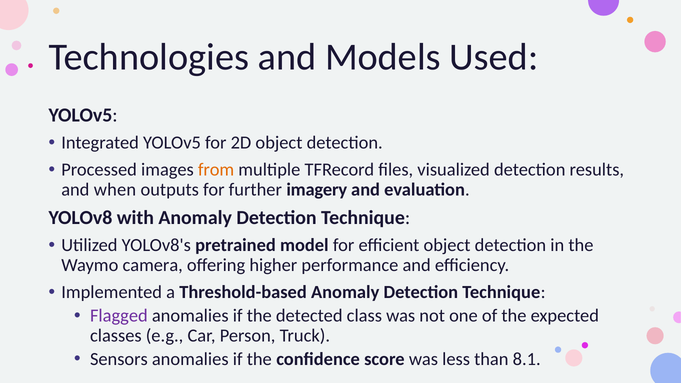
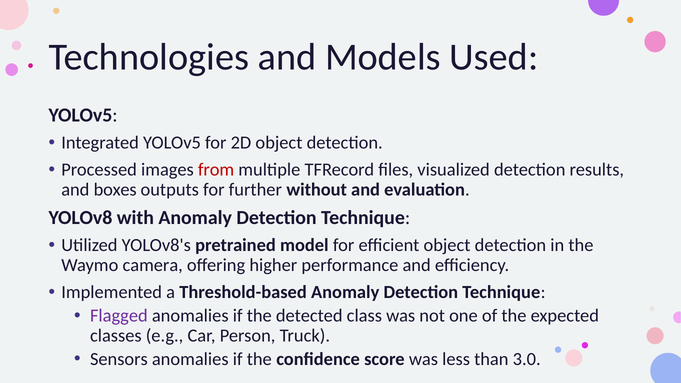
from colour: orange -> red
when: when -> boxes
imagery: imagery -> without
8.1: 8.1 -> 3.0
